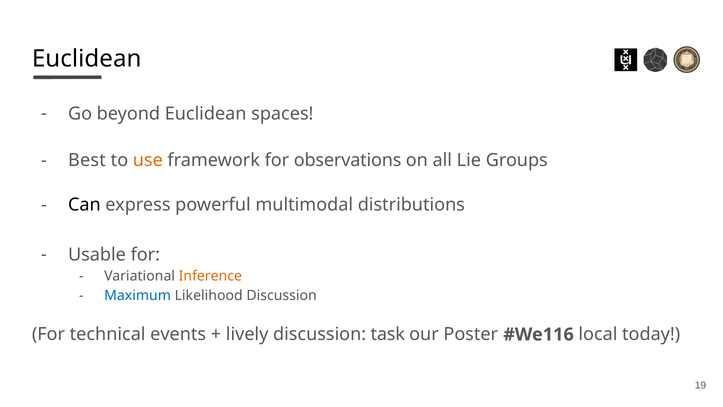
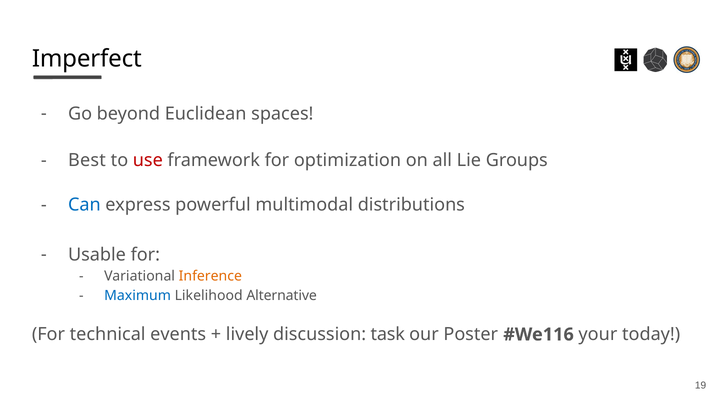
Euclidean at (87, 59): Euclidean -> Imperfect
use colour: orange -> red
observations: observations -> optimization
Can colour: black -> blue
Likelihood Discussion: Discussion -> Alternative
local: local -> your
